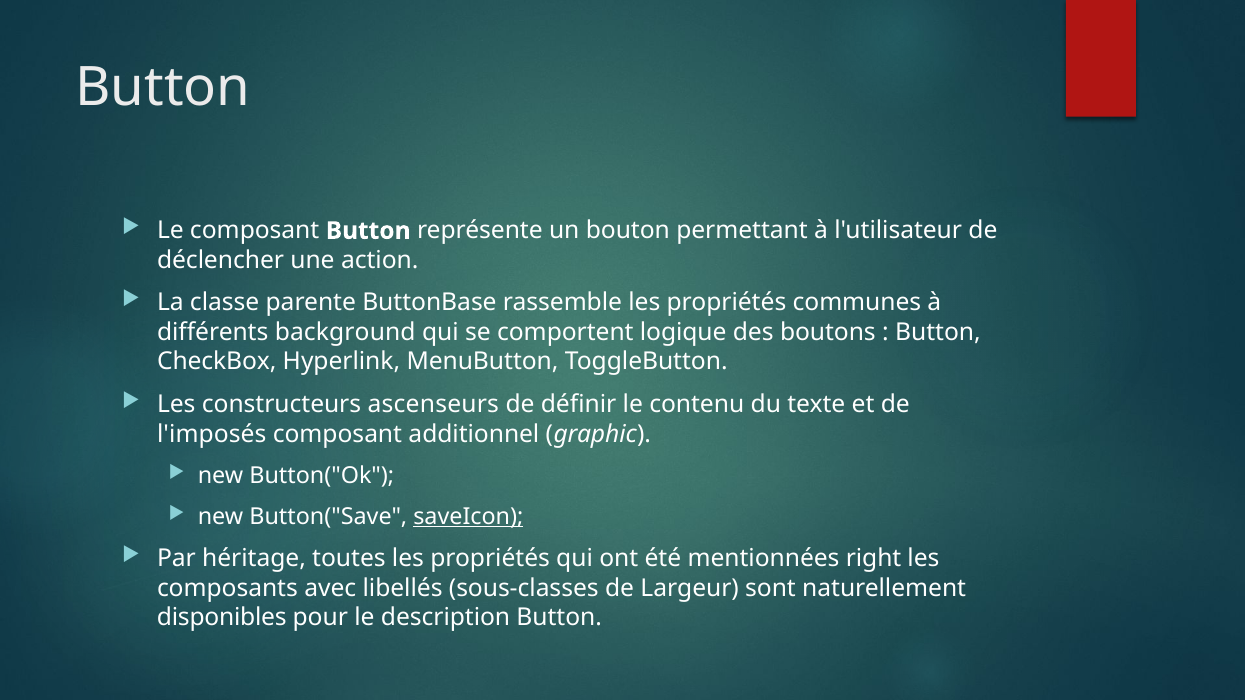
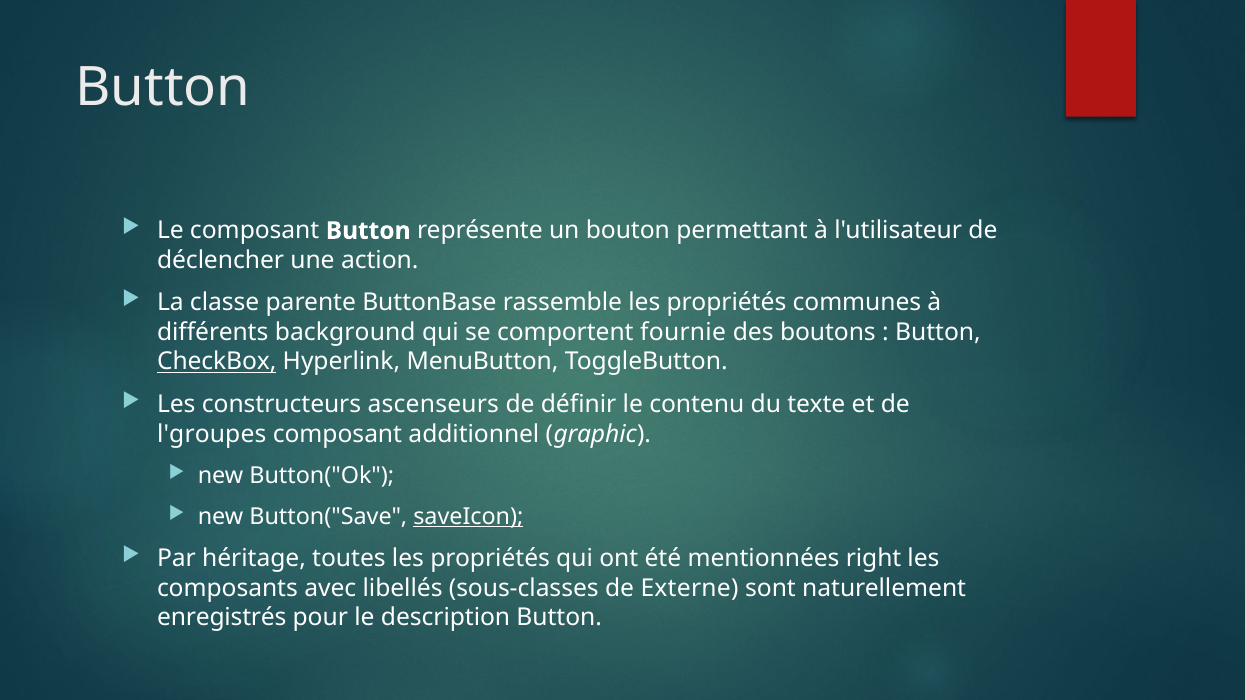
logique: logique -> fournie
CheckBox underline: none -> present
l'imposés: l'imposés -> l'groupes
Largeur: Largeur -> Externe
disponibles: disponibles -> enregistrés
